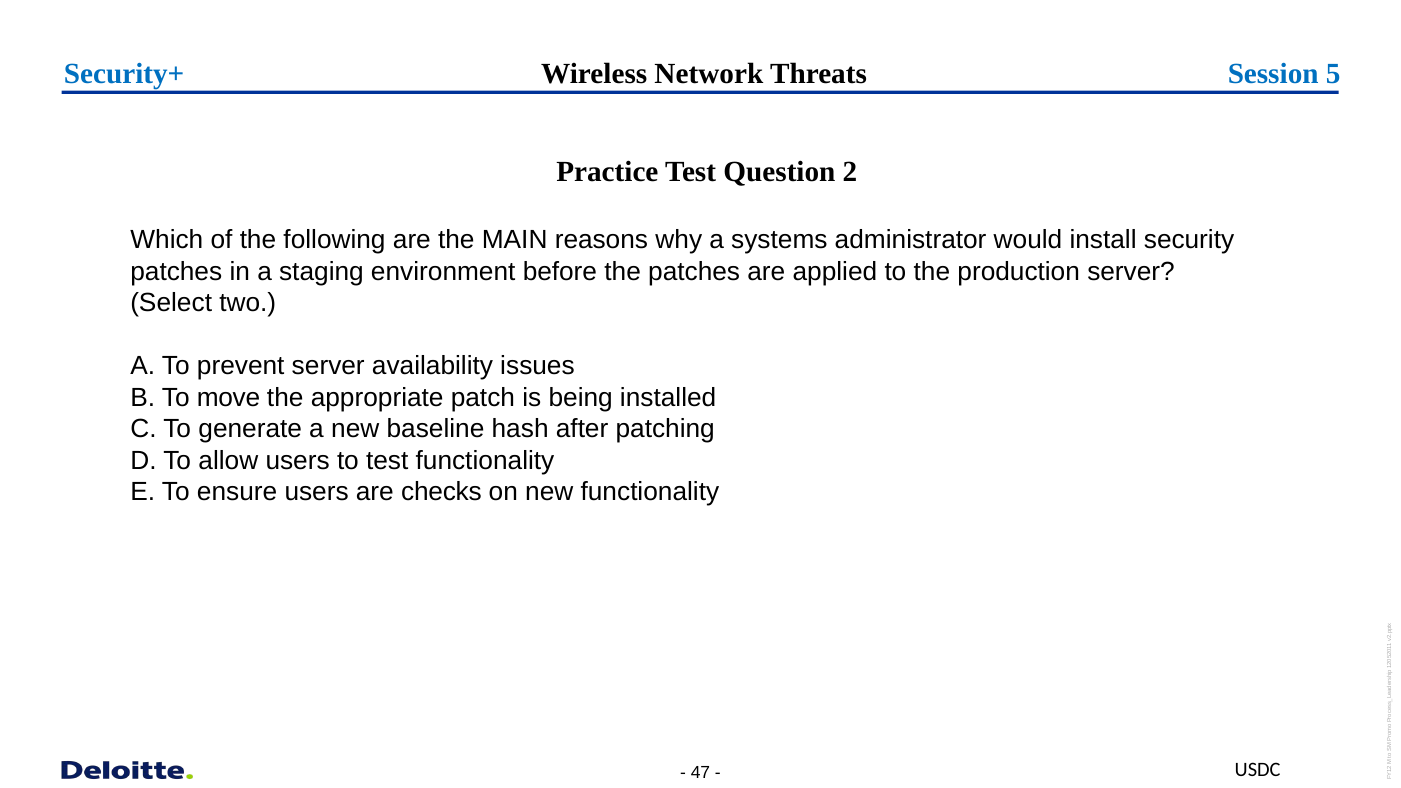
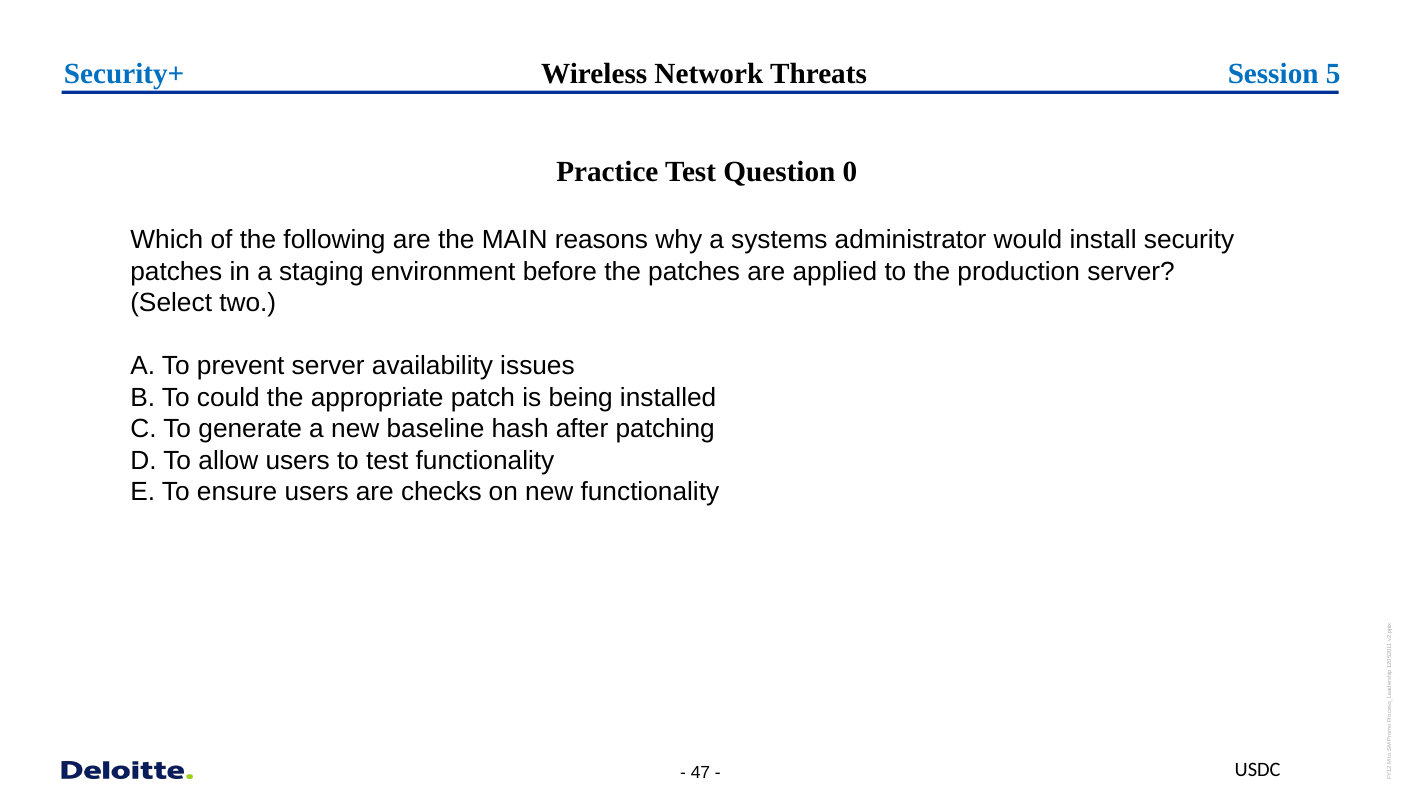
Question 2: 2 -> 0
move: move -> could
